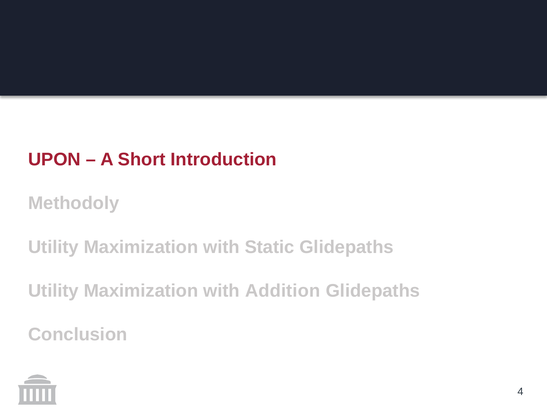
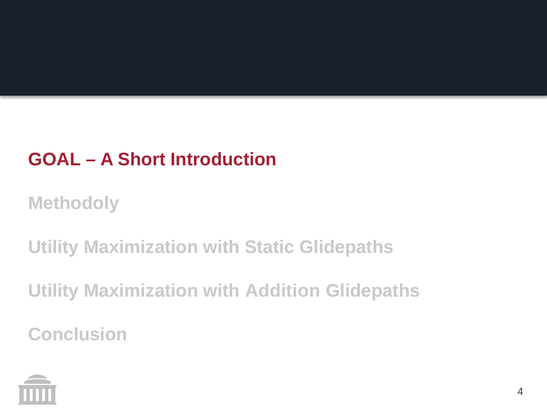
UPON: UPON -> GOAL
